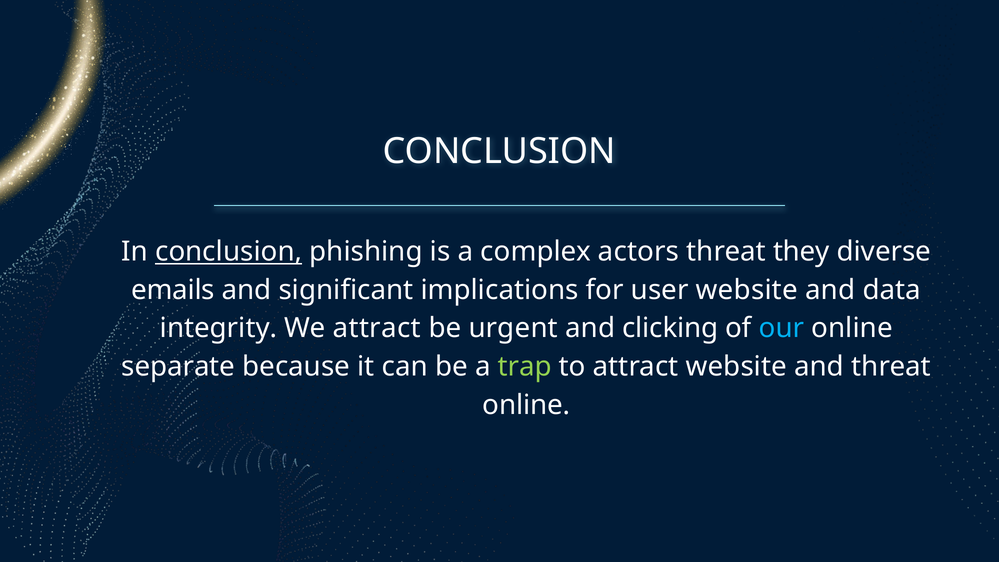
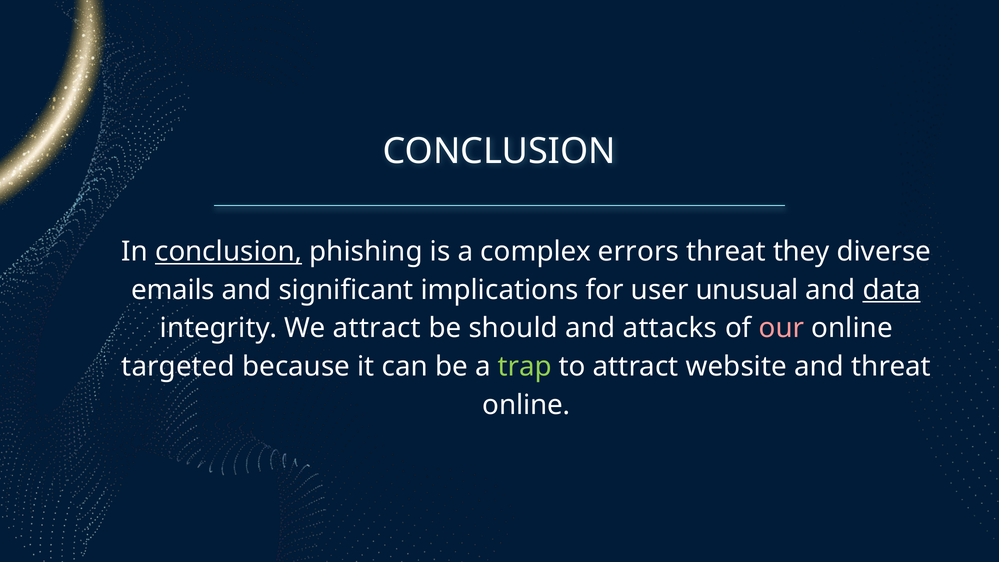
actors: actors -> errors
user website: website -> unusual
data underline: none -> present
urgent: urgent -> should
clicking: clicking -> attacks
our colour: light blue -> pink
separate: separate -> targeted
